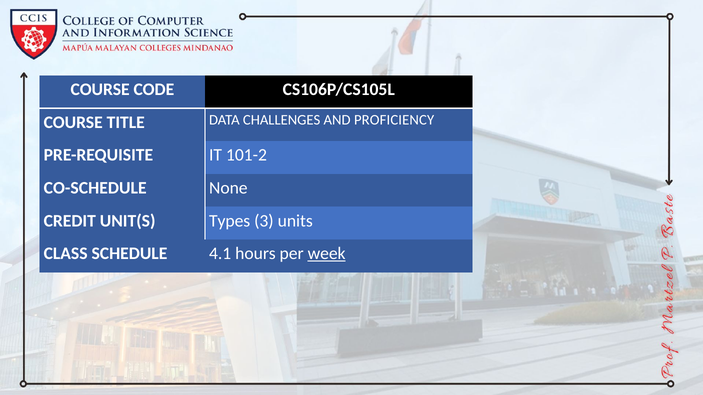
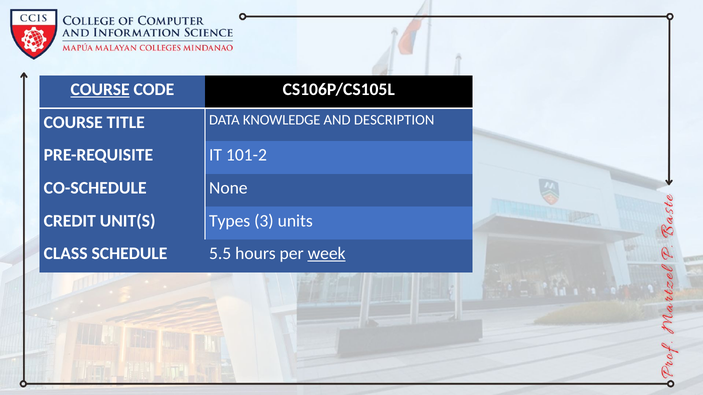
COURSE at (100, 89) underline: none -> present
CHALLENGES: CHALLENGES -> KNOWLEDGE
PROFICIENCY: PROFICIENCY -> DESCRIPTION
4.1: 4.1 -> 5.5
